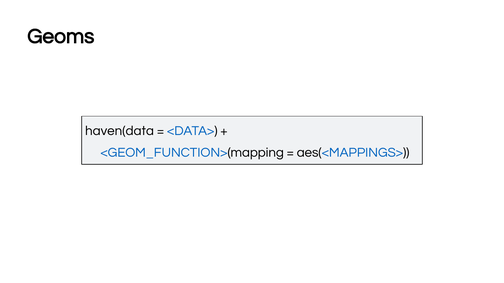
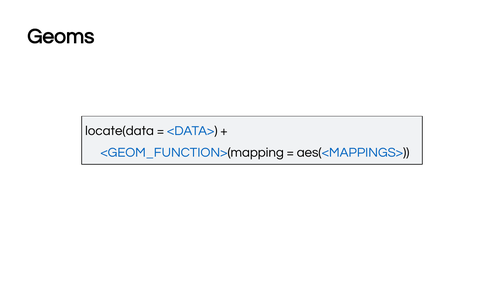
haven(data: haven(data -> locate(data
